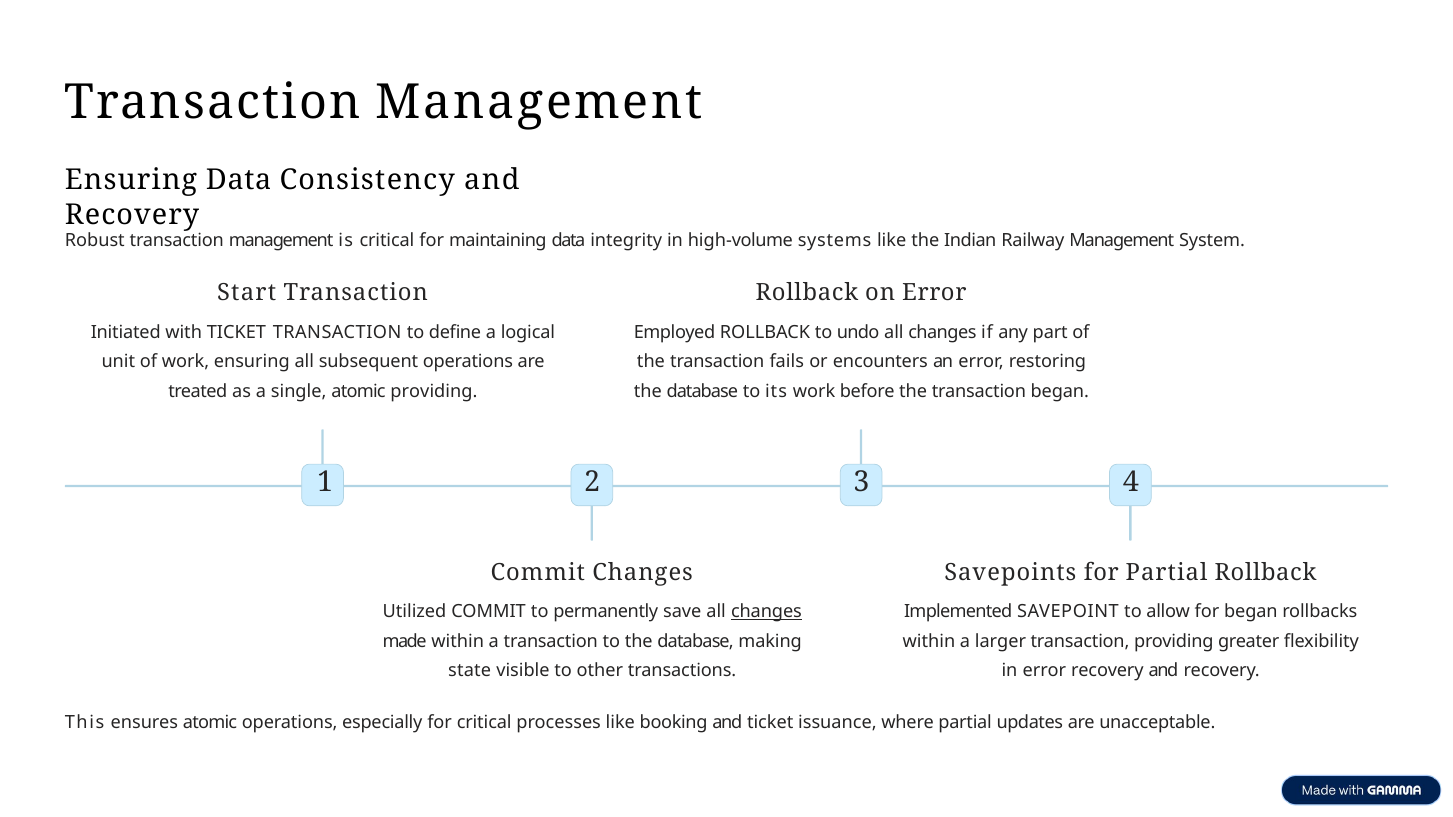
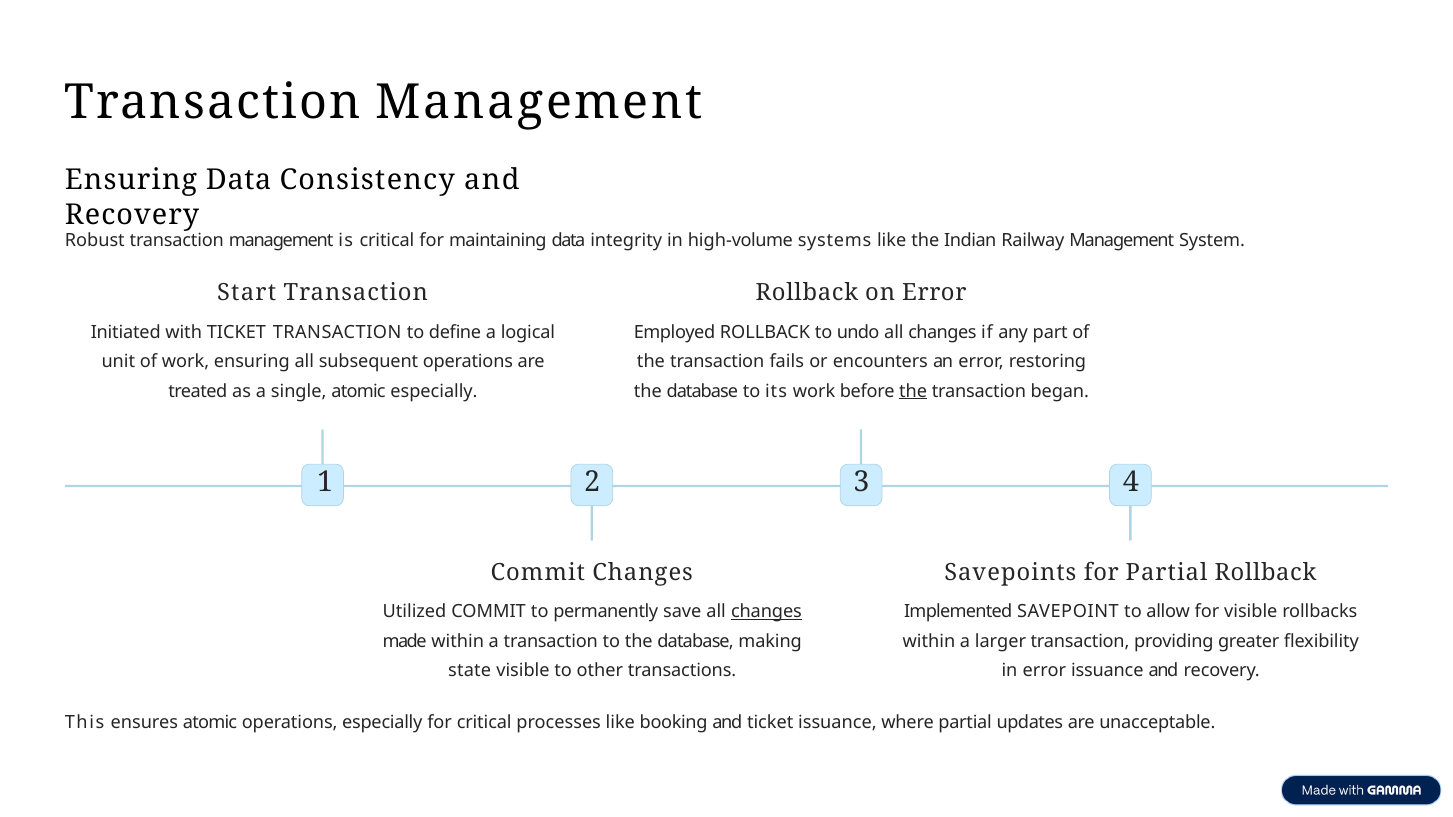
atomic providing: providing -> especially
the at (913, 391) underline: none -> present
for began: began -> visible
error recovery: recovery -> issuance
